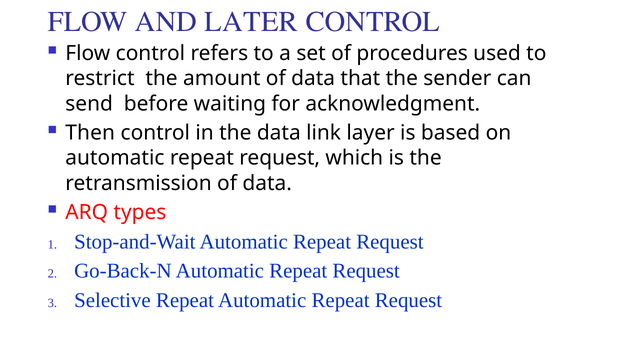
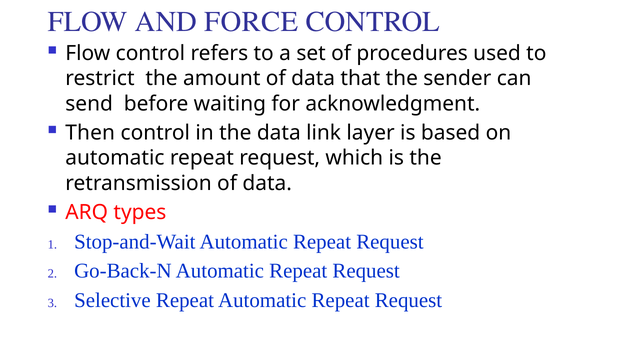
LATER: LATER -> FORCE
